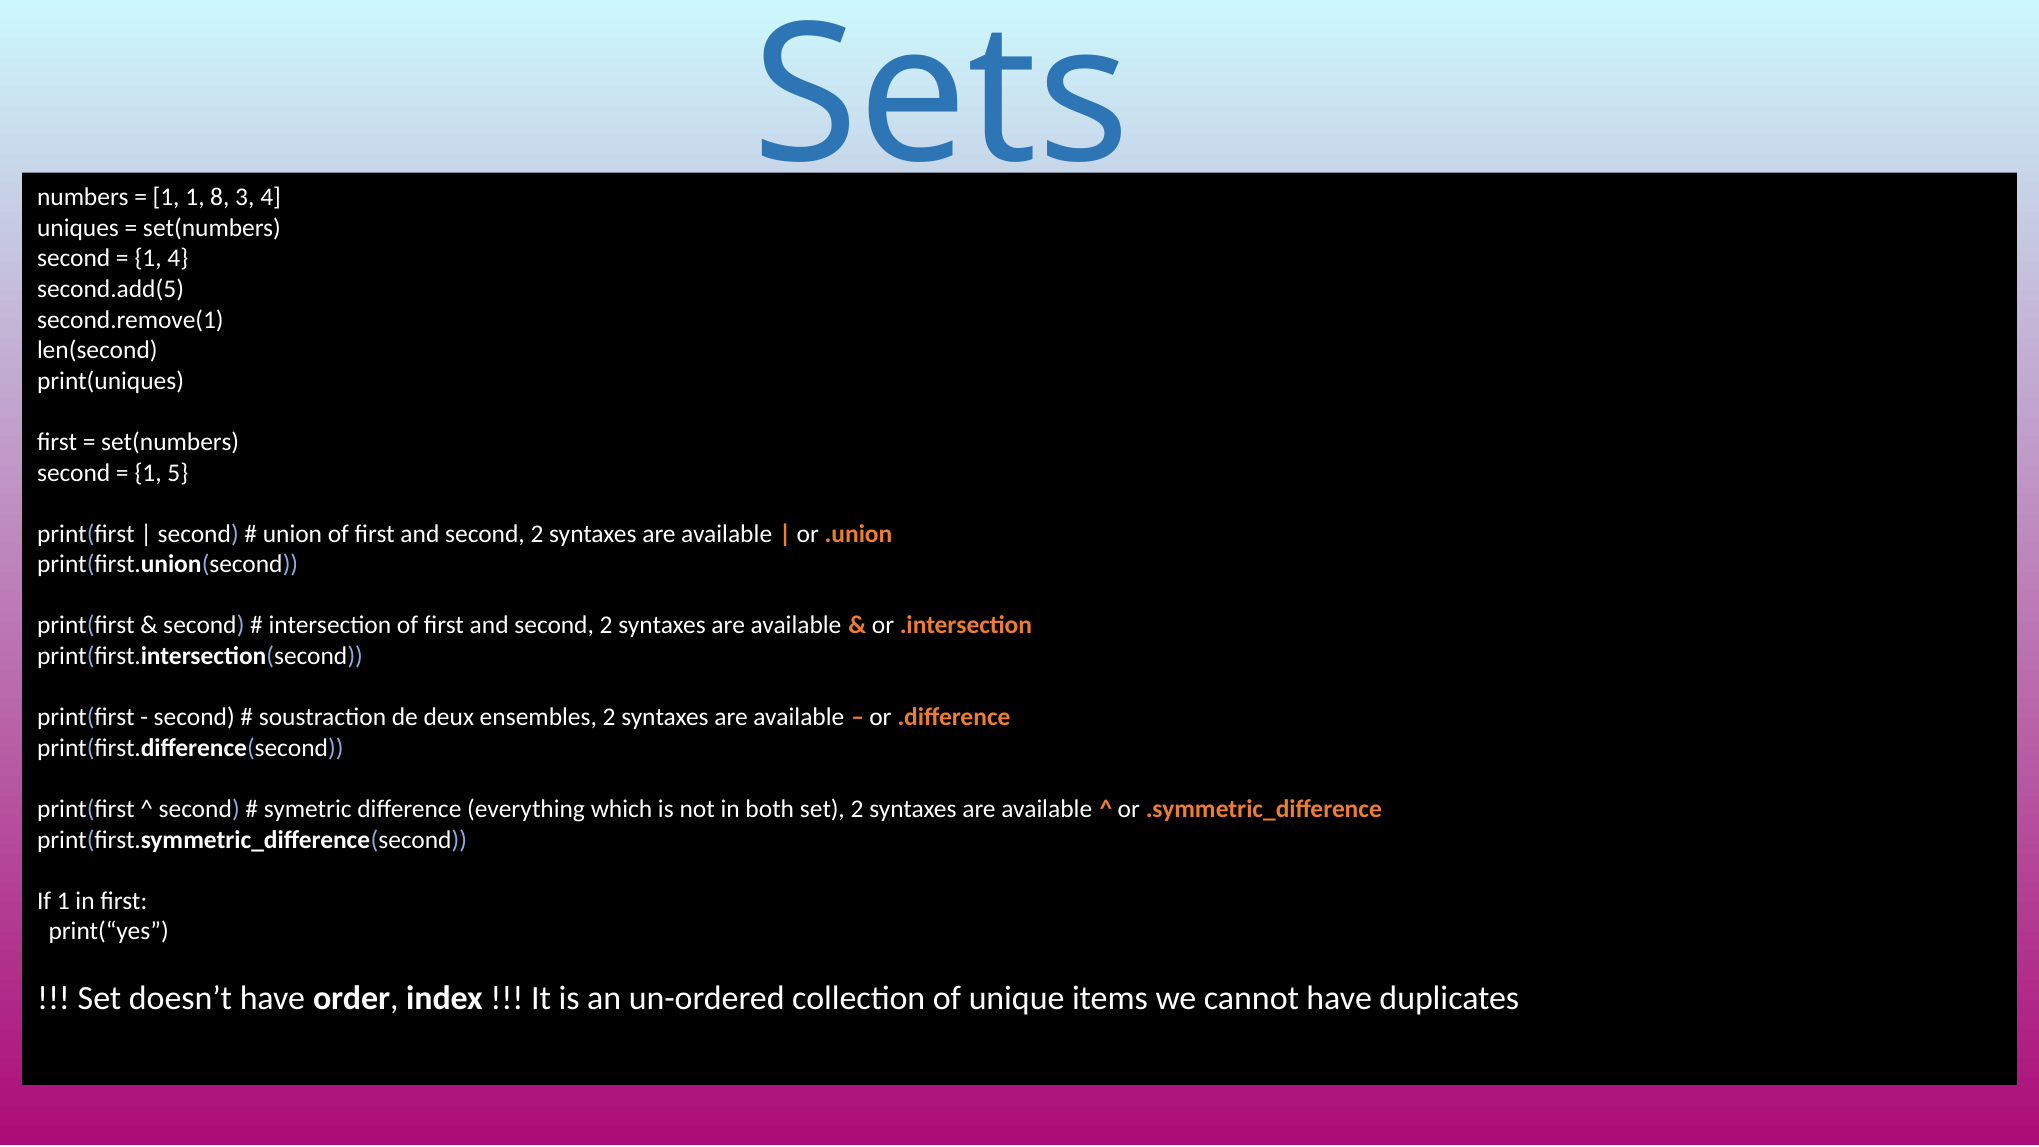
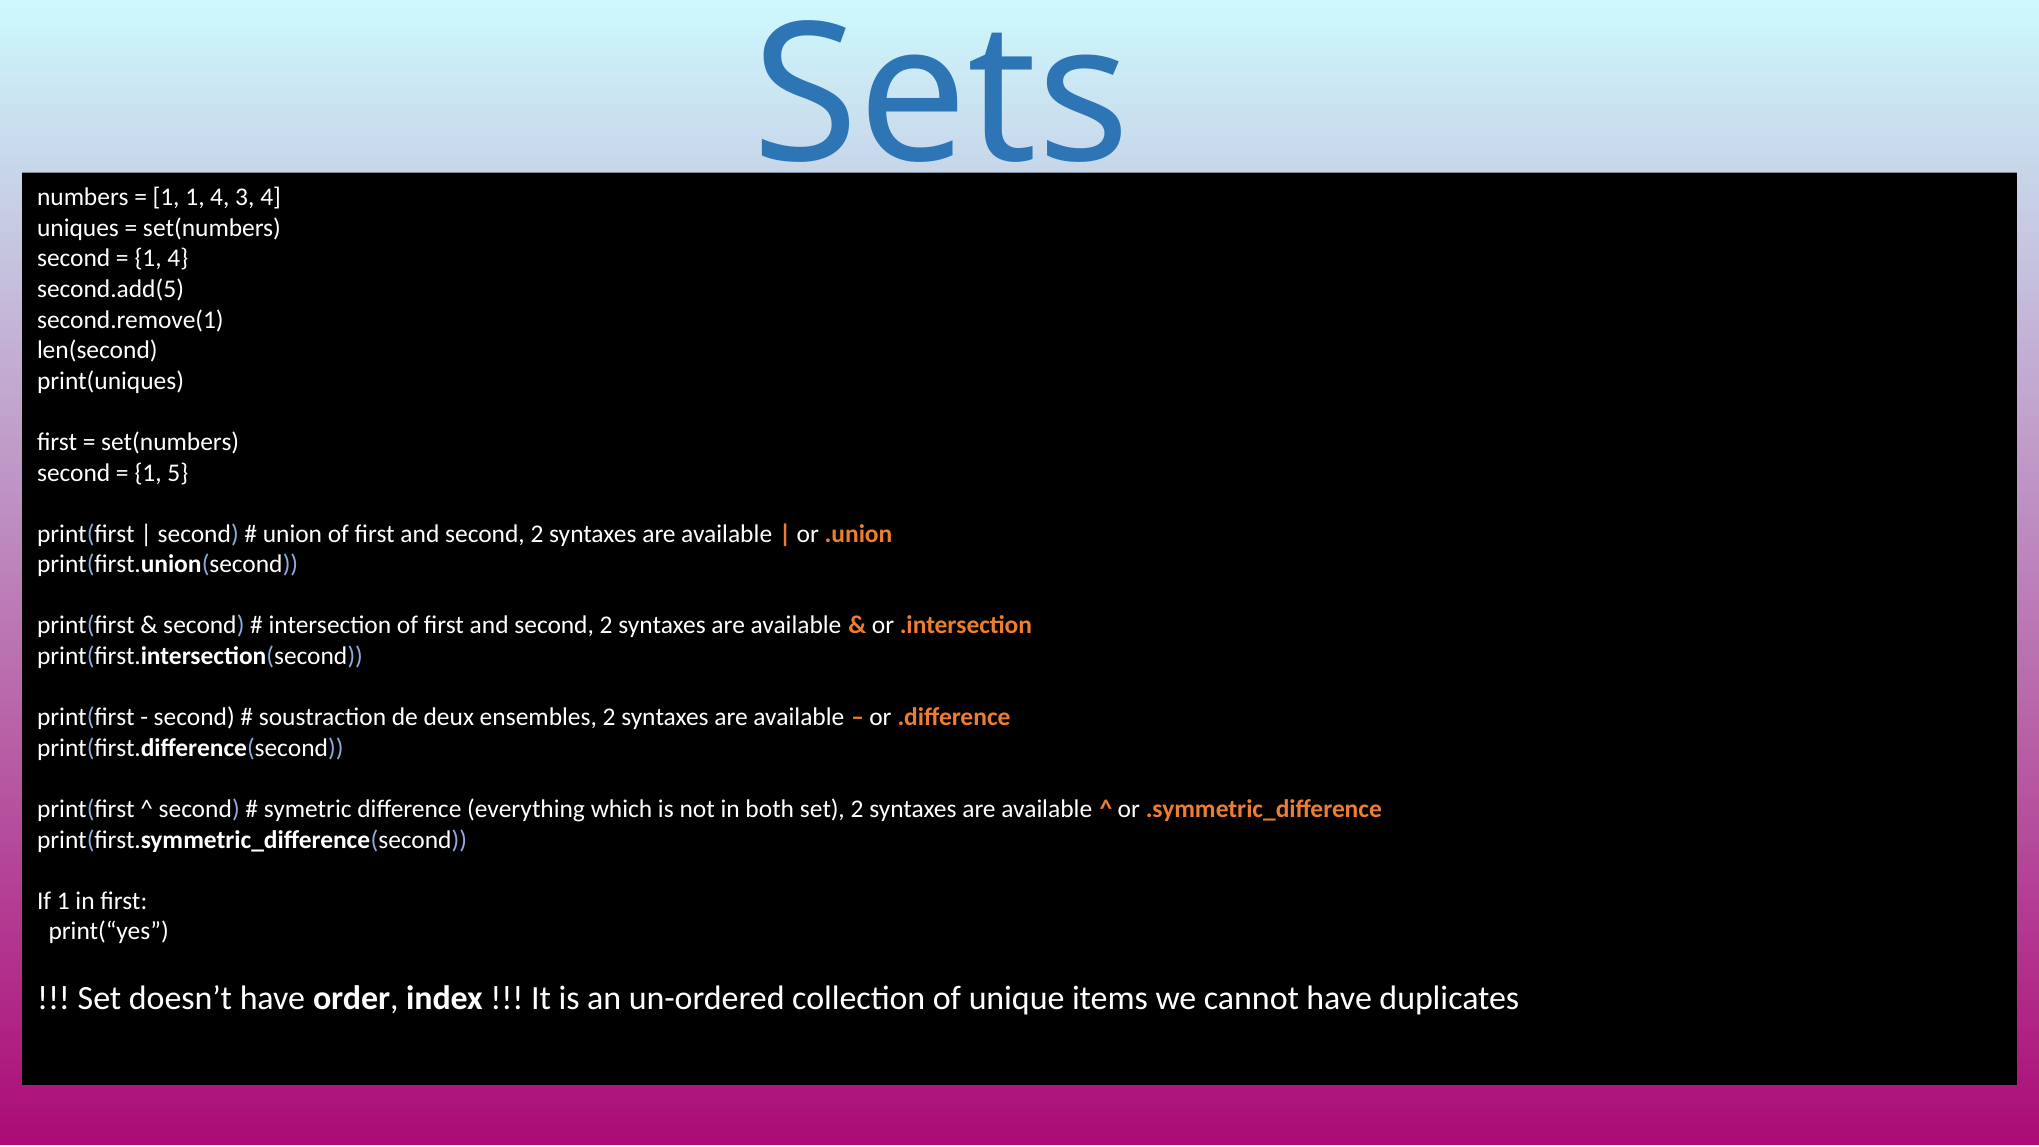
1 1 8: 8 -> 4
